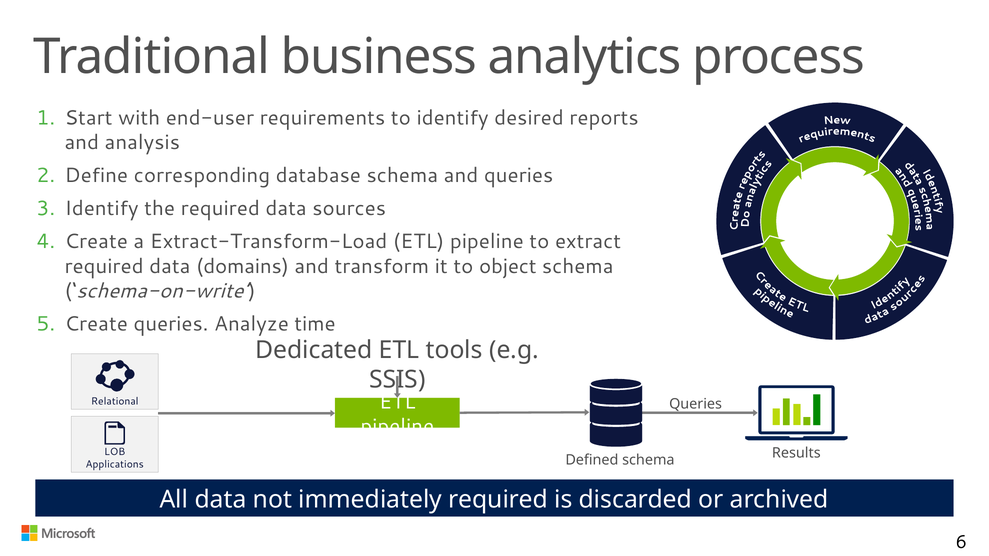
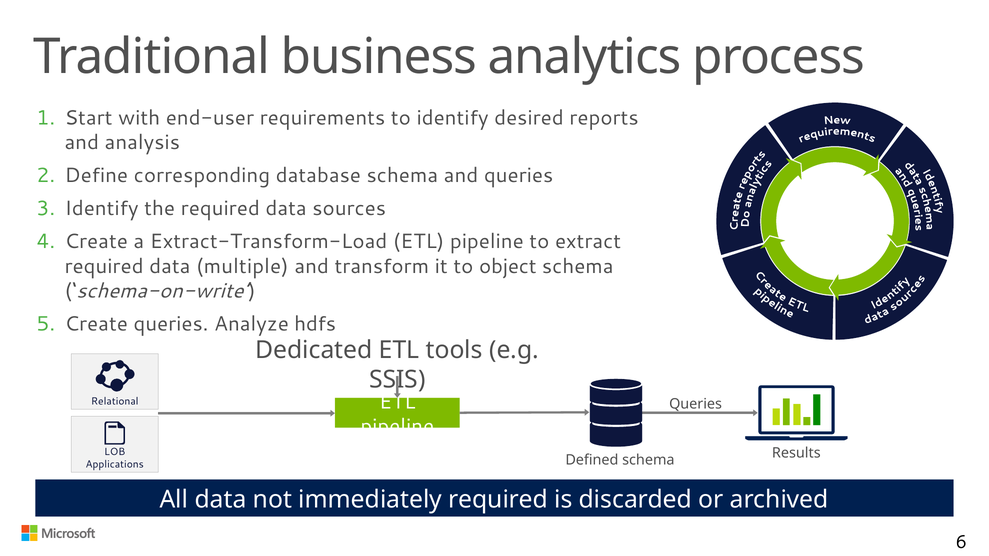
domains: domains -> multiple
time: time -> hdfs
